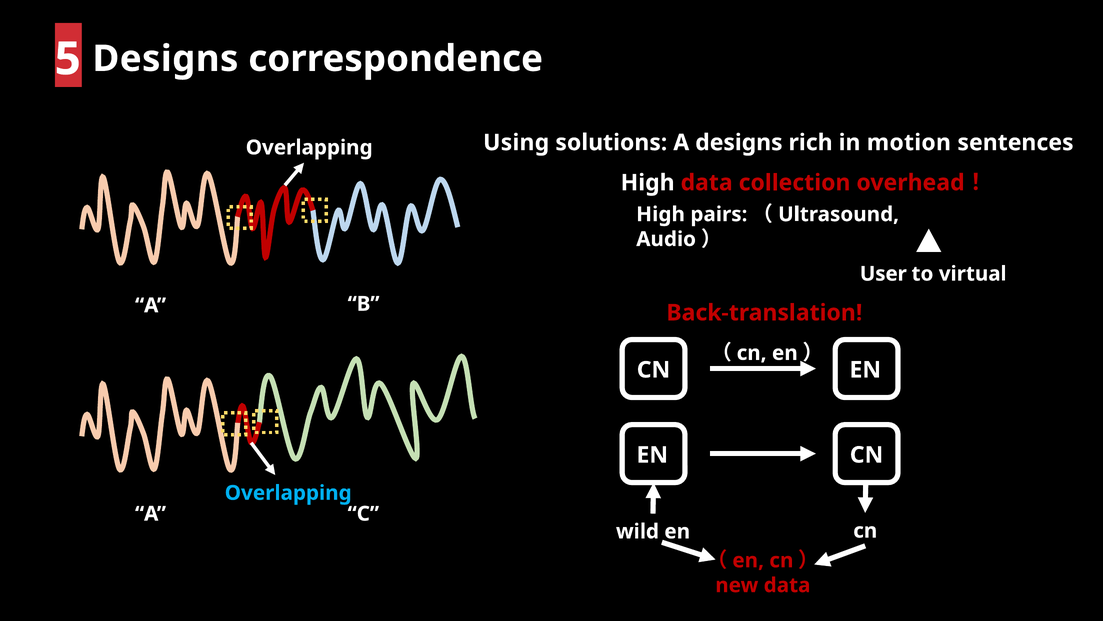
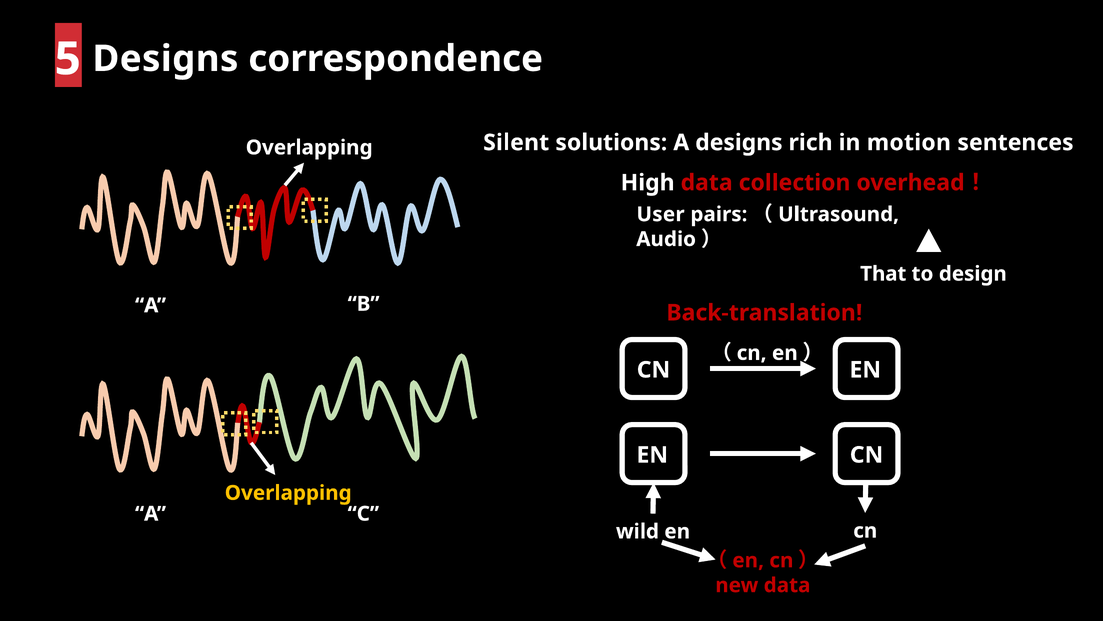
Using: Using -> Silent
High at (661, 214): High -> User
User: User -> That
virtual: virtual -> design
Overlapping at (288, 493) colour: light blue -> yellow
